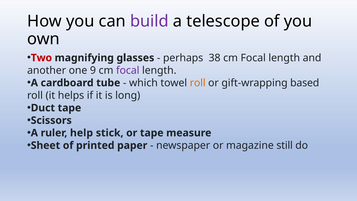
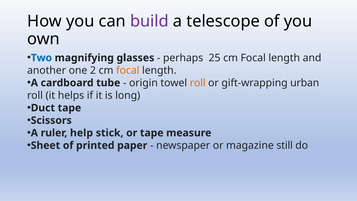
Two colour: red -> blue
38: 38 -> 25
9: 9 -> 2
focal at (128, 70) colour: purple -> orange
which: which -> origin
based: based -> urban
